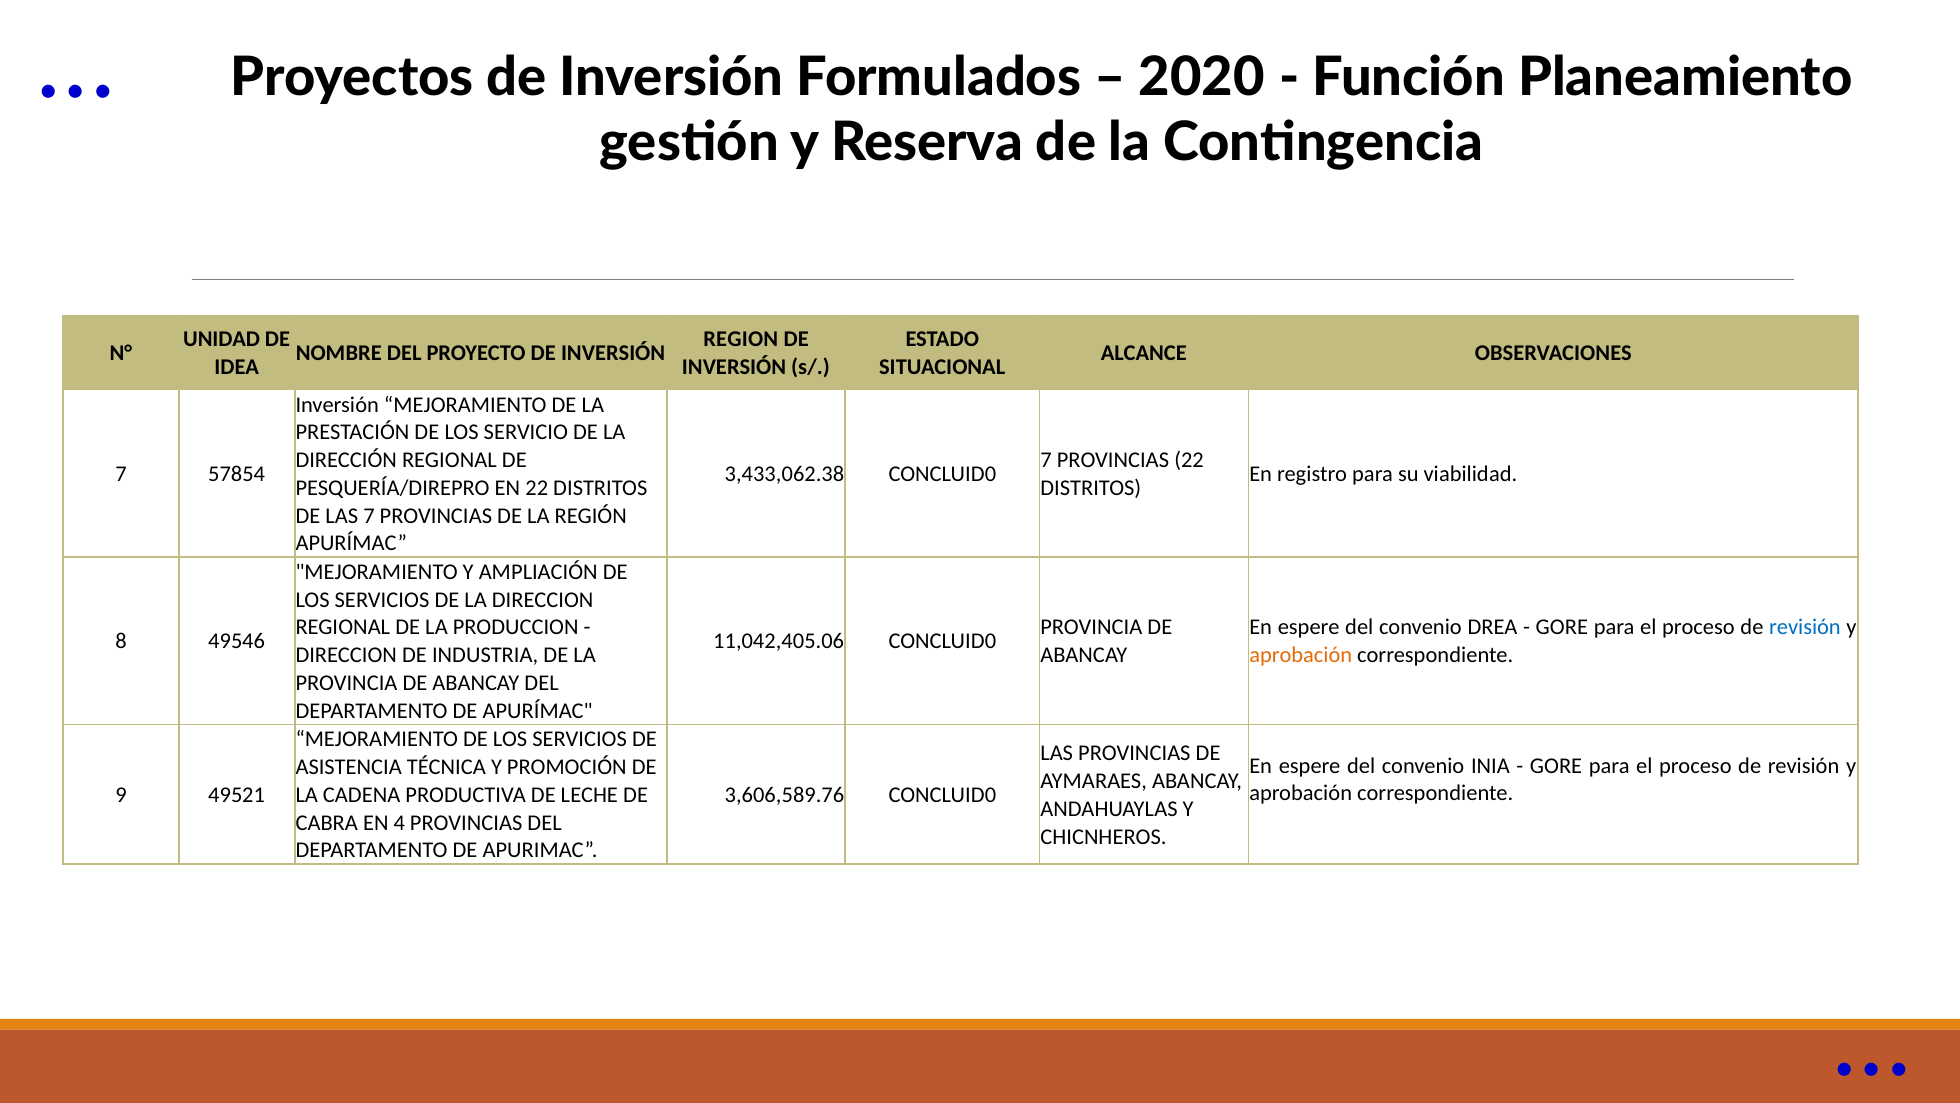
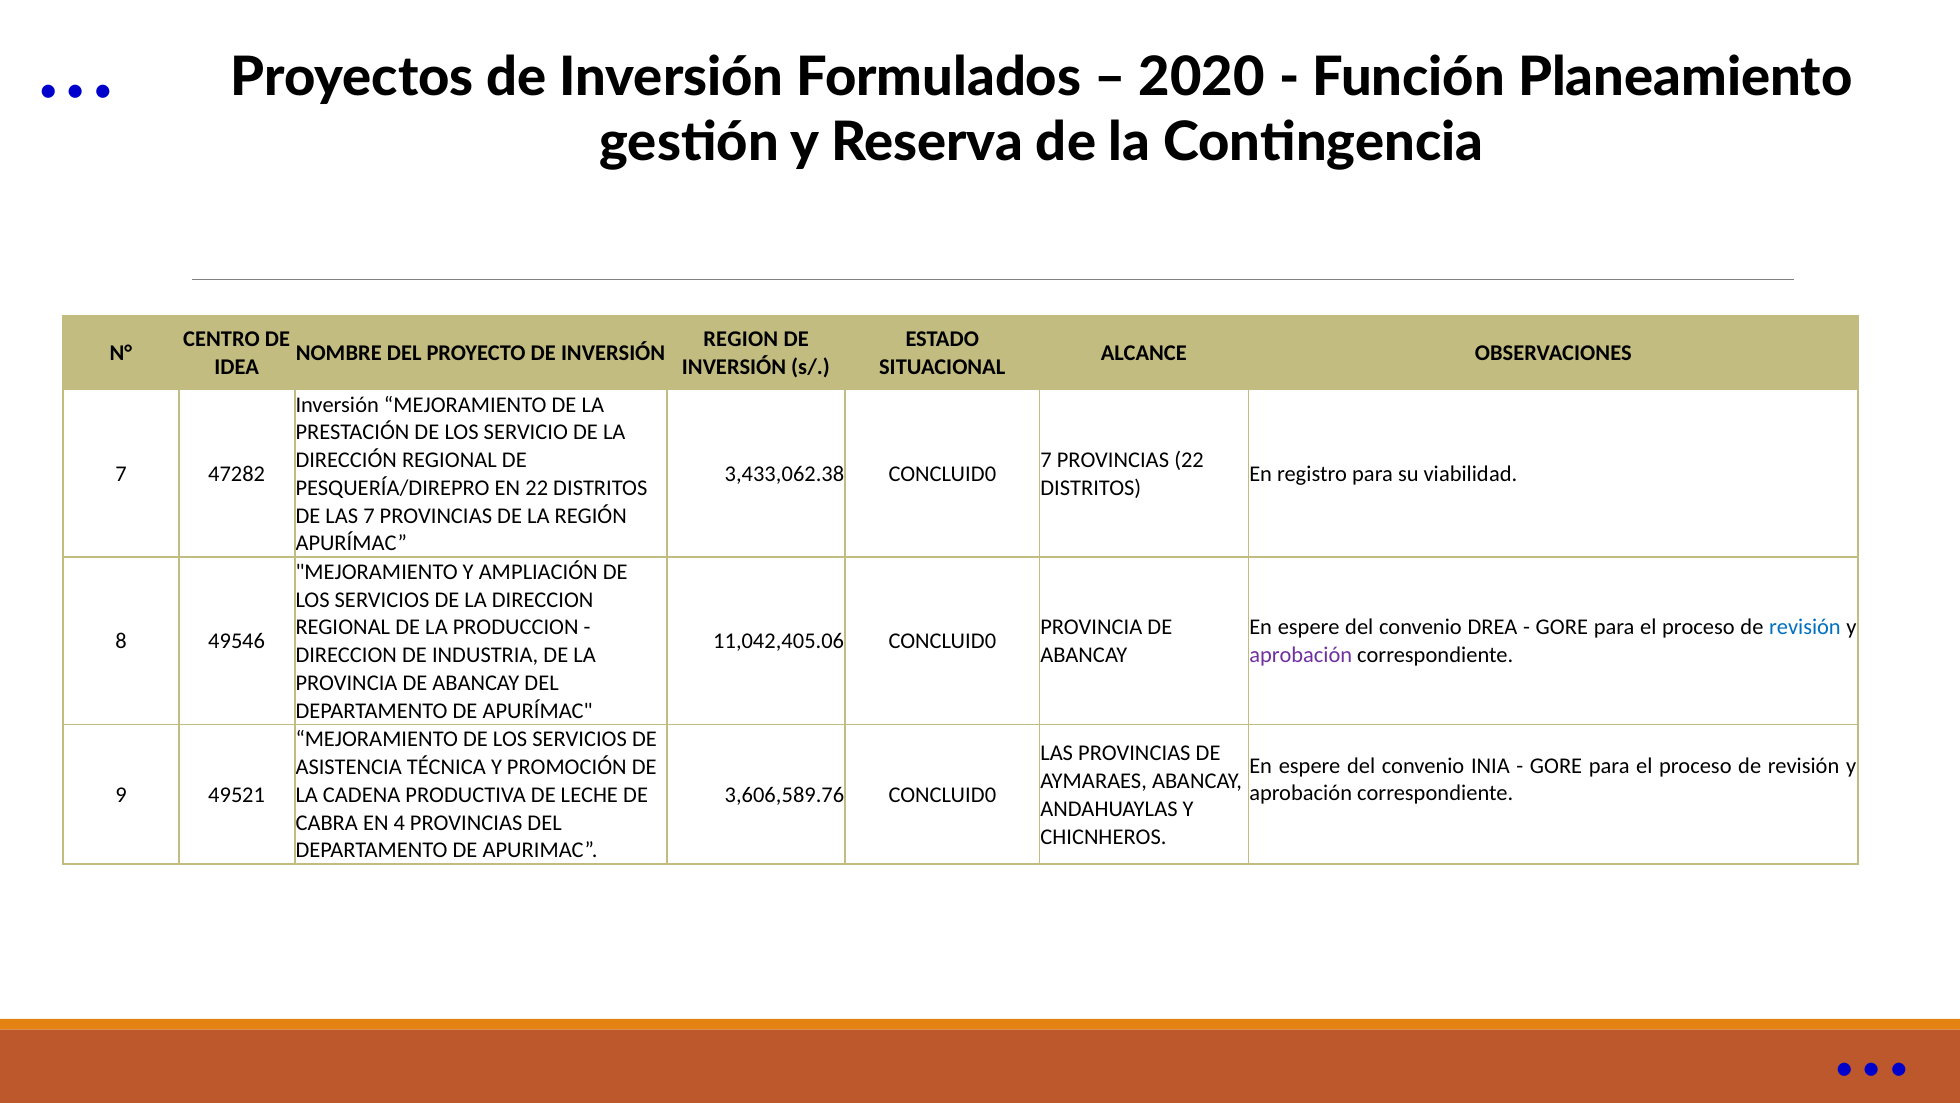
UNIDAD: UNIDAD -> CENTRO
57854: 57854 -> 47282
aprobación at (1301, 655) colour: orange -> purple
